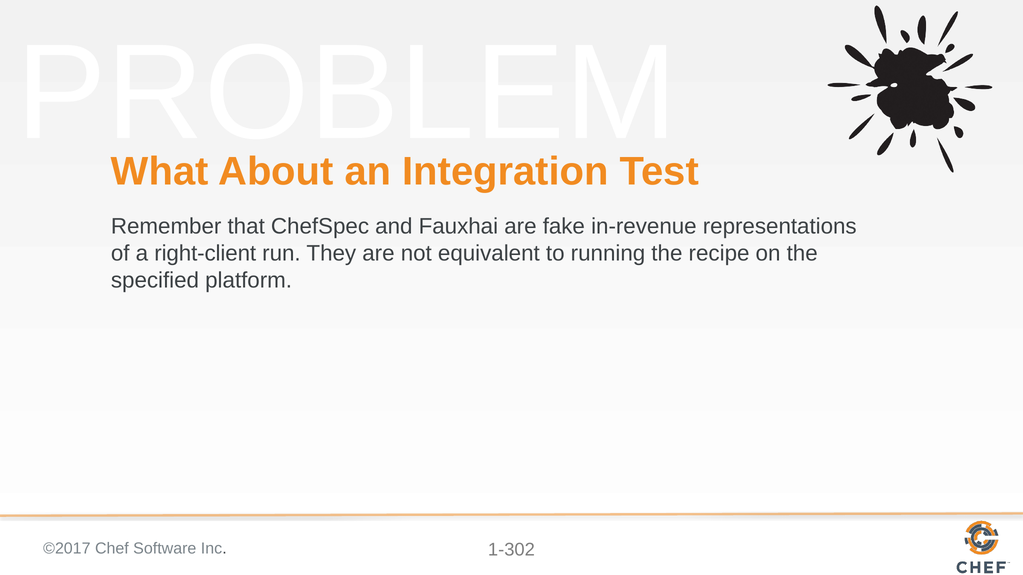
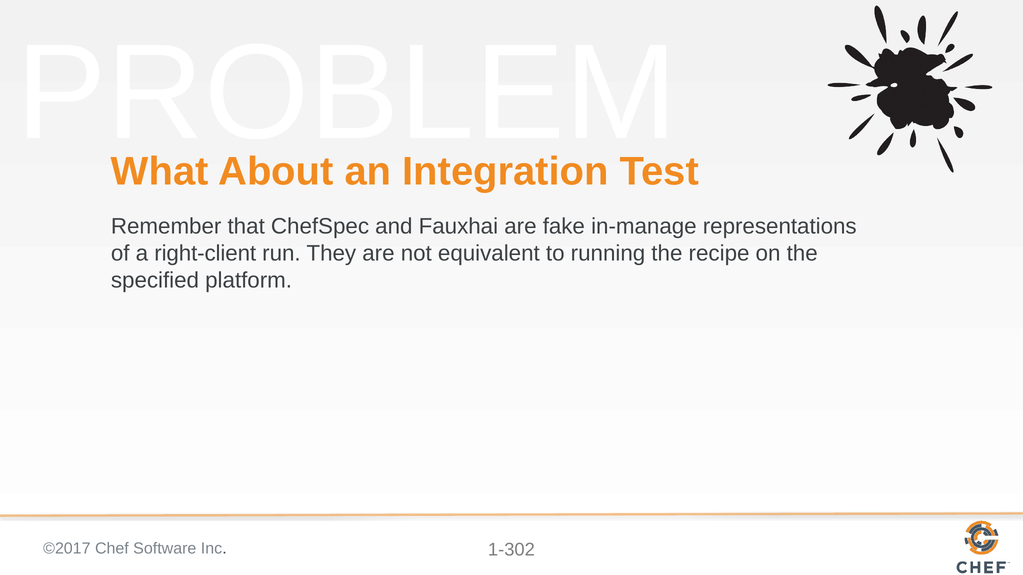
in-revenue: in-revenue -> in-manage
